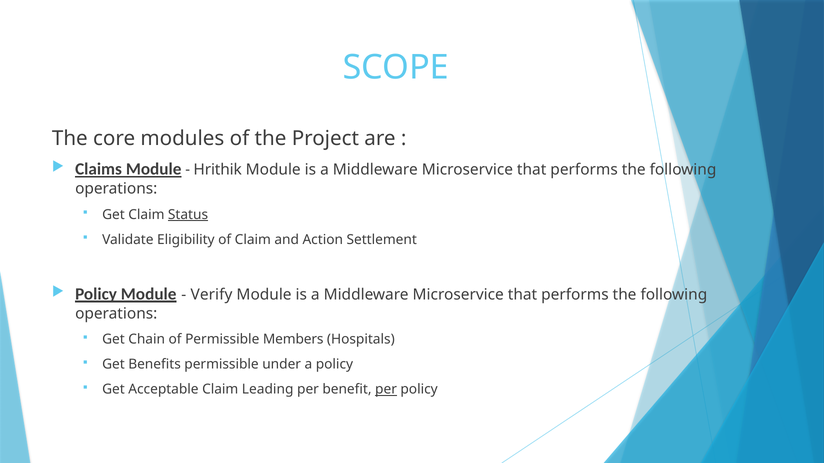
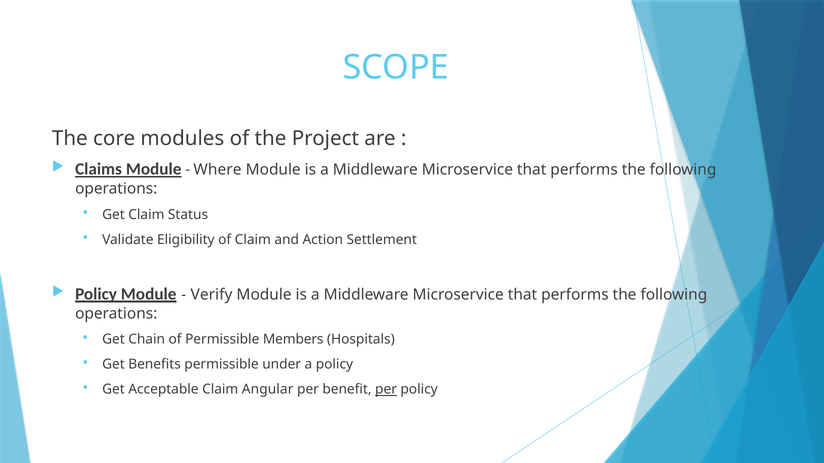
Hrithik: Hrithik -> Where
Status underline: present -> none
Leading: Leading -> Angular
